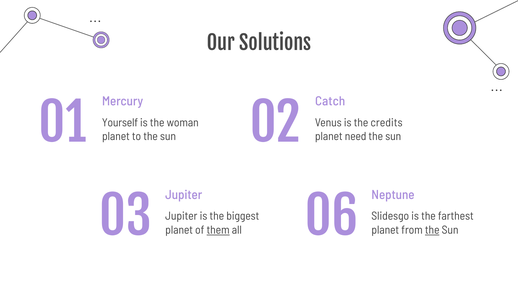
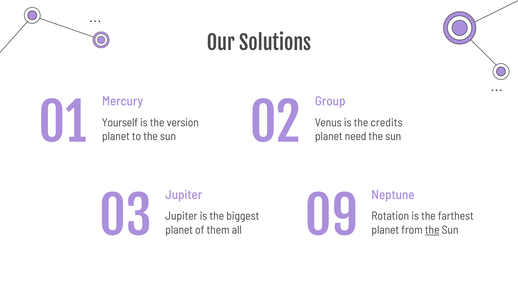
Catch: Catch -> Group
woman: woman -> version
06: 06 -> 09
Slidesgo: Slidesgo -> Rotation
them underline: present -> none
